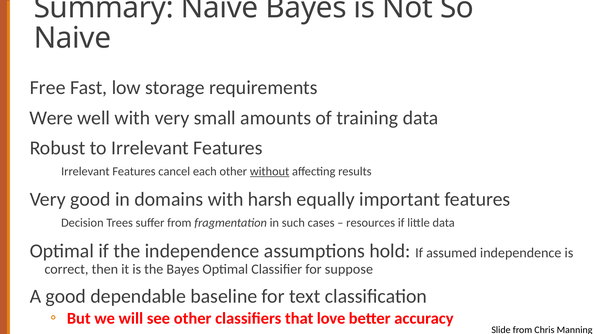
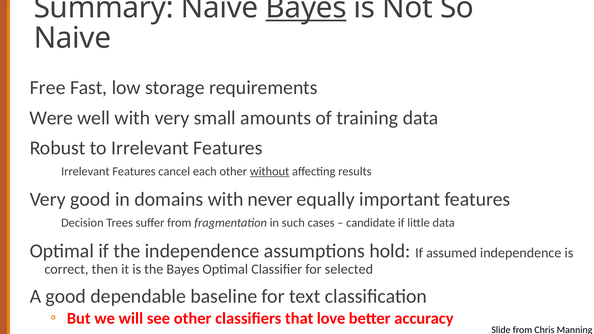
Bayes at (306, 8) underline: none -> present
harsh: harsh -> never
resources: resources -> candidate
suppose: suppose -> selected
